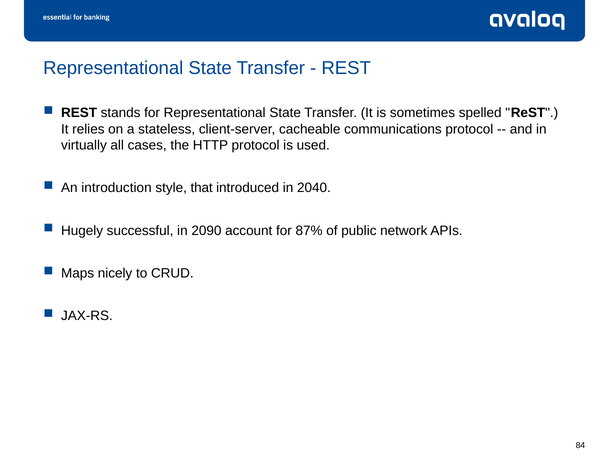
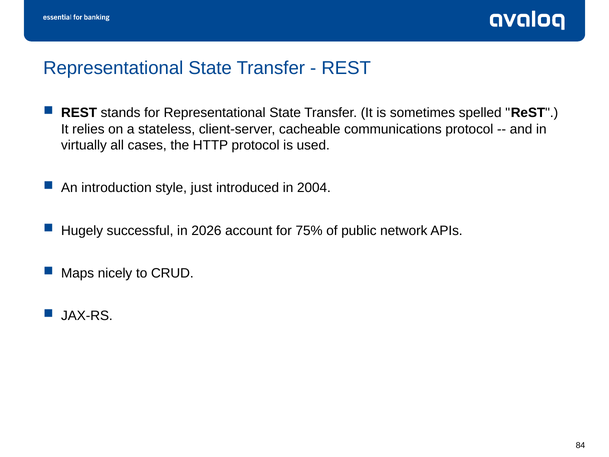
that: that -> just
2040: 2040 -> 2004
2090: 2090 -> 2026
87%: 87% -> 75%
